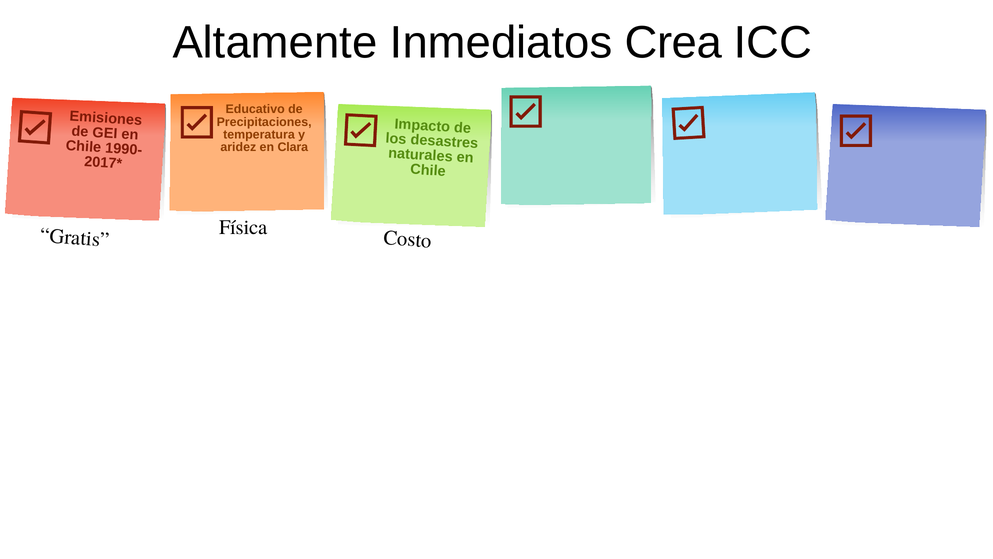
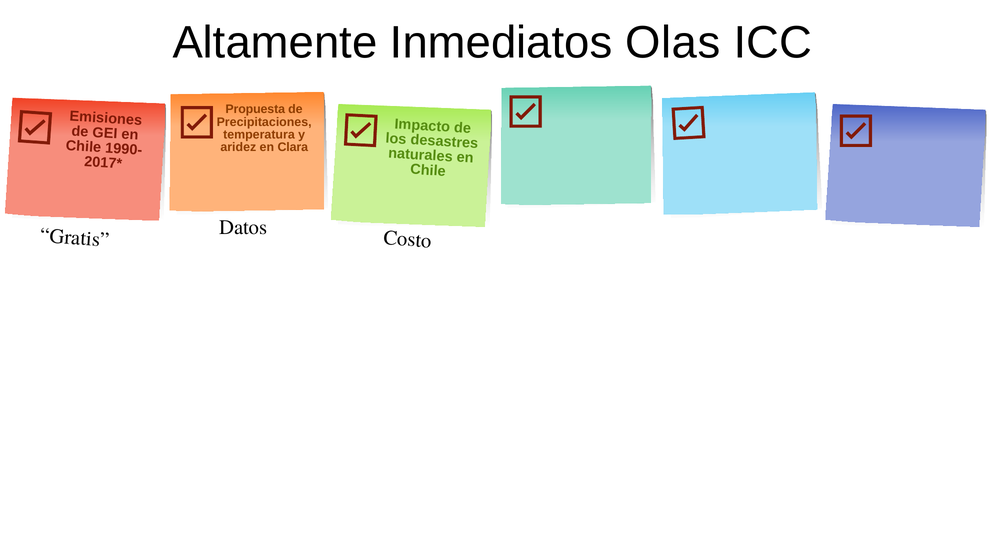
Crea: Crea -> Olas
Educativo: Educativo -> Propuesta
Física: Física -> Datos
